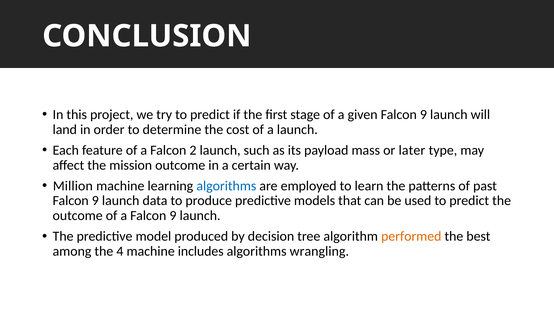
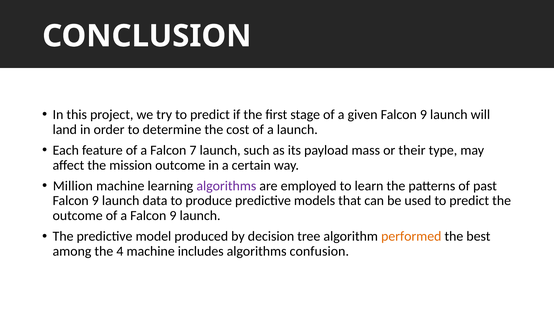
2: 2 -> 7
later: later -> their
algorithms at (226, 186) colour: blue -> purple
wrangling: wrangling -> confusion
